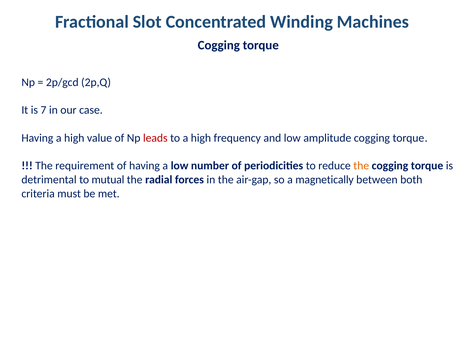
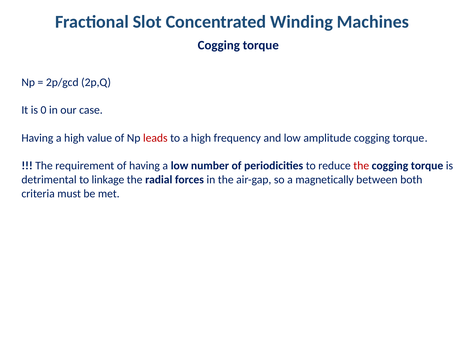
7: 7 -> 0
the at (361, 165) colour: orange -> red
mutual: mutual -> linkage
